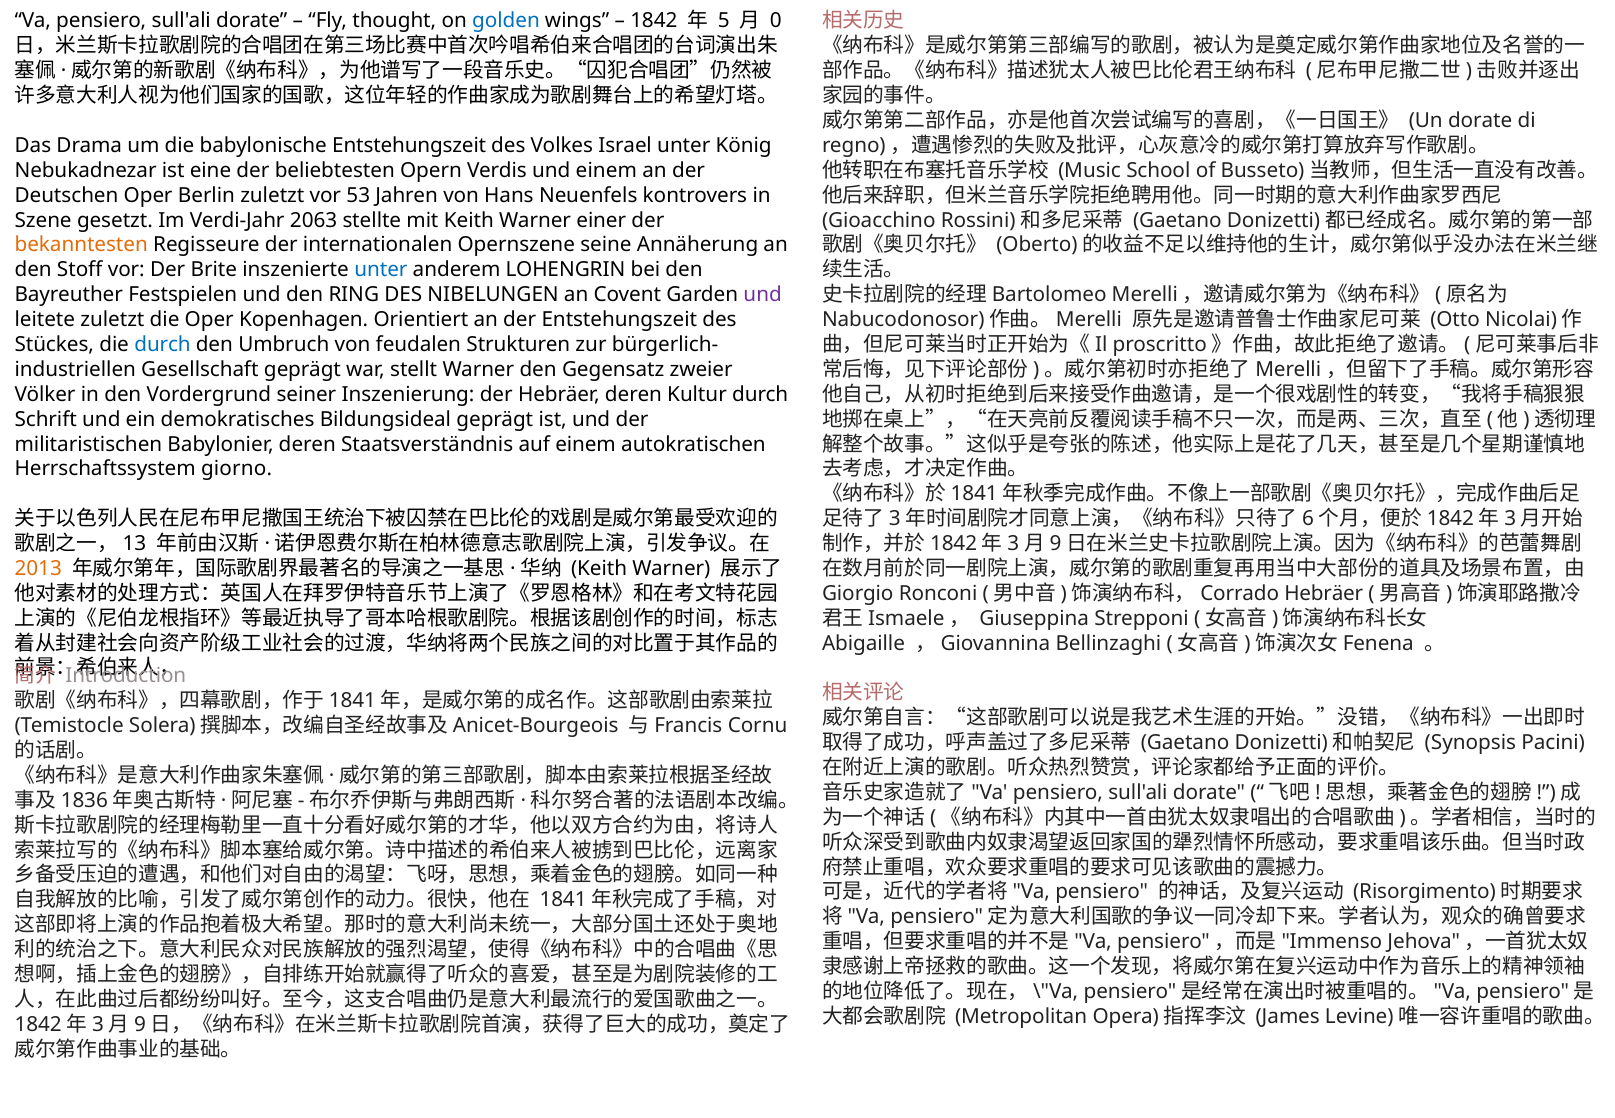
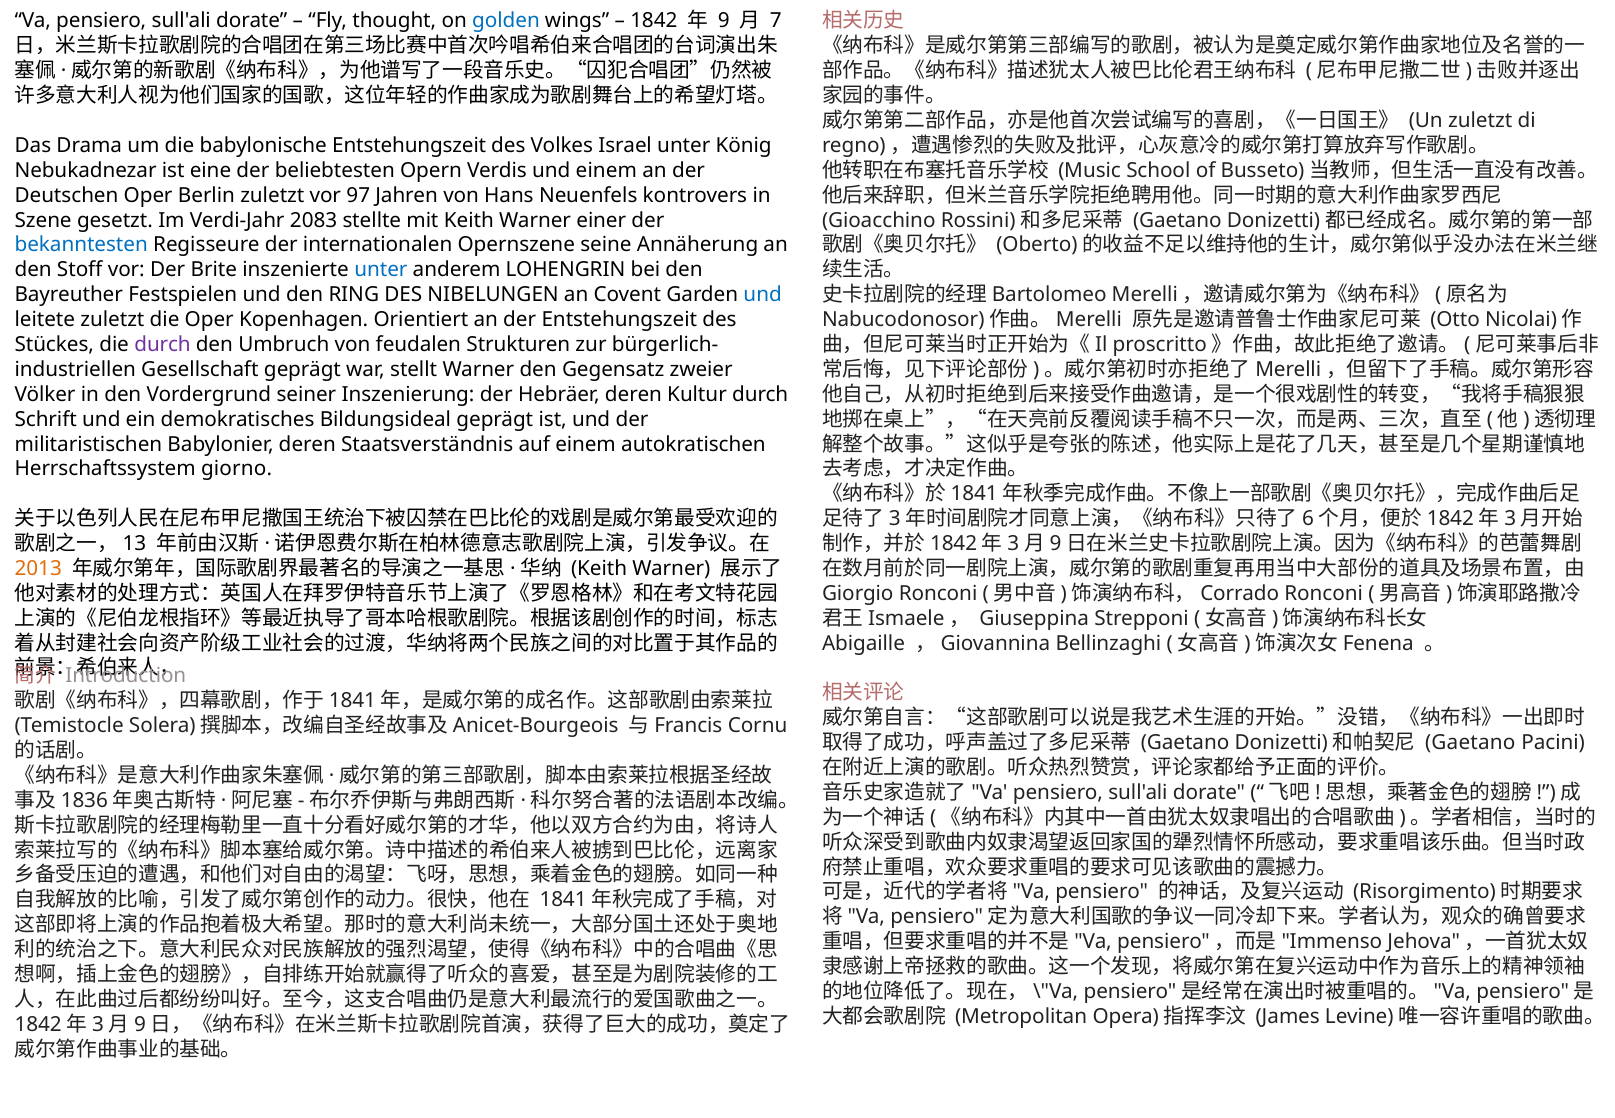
5: 5 -> 9
0: 0 -> 7
Un dorate: dorate -> zuletzt
53: 53 -> 97
2063: 2063 -> 2083
bekanntesten colour: orange -> blue
und at (763, 295) colour: purple -> blue
durch at (163, 345) colour: blue -> purple
Hebräer at (1324, 594): Hebräer -> Ronconi
Synopsis at (1470, 743): Synopsis -> Gaetano
